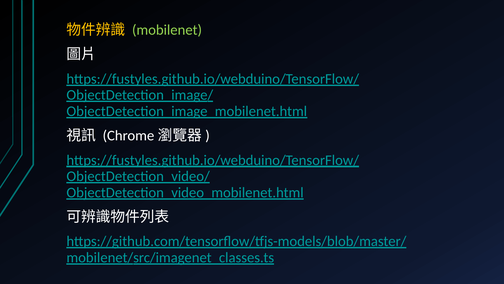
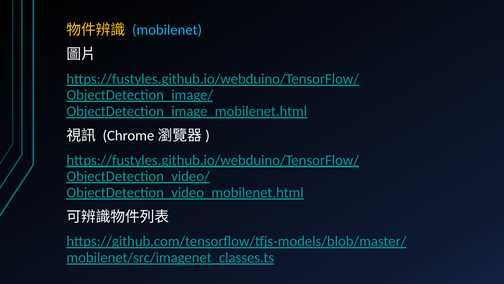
mobilenet colour: light green -> light blue
